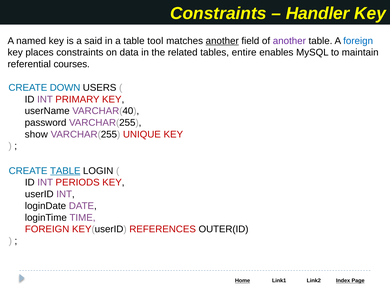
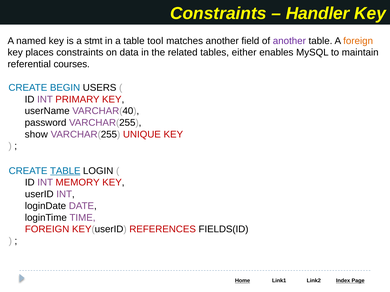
said: said -> stmt
another at (222, 41) underline: present -> none
foreign at (358, 41) colour: blue -> orange
entire: entire -> either
DOWN: DOWN -> BEGIN
PERIODS: PERIODS -> MEMORY
OUTER(ID: OUTER(ID -> FIELDS(ID
